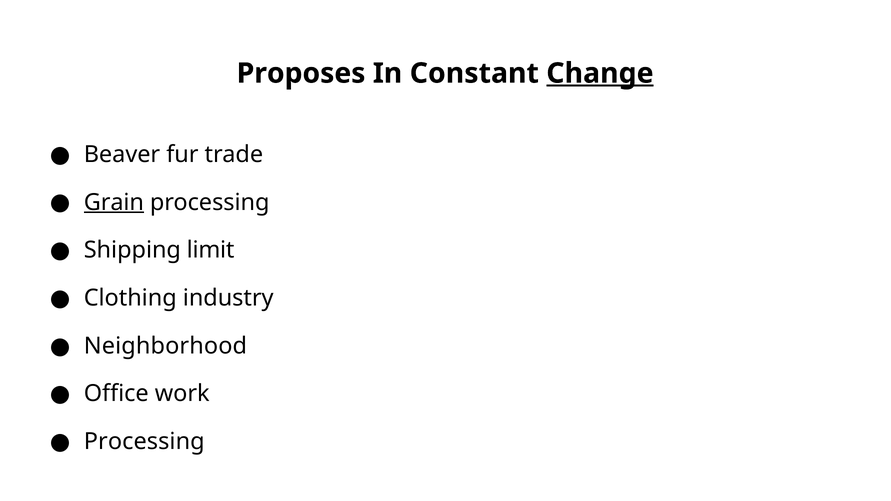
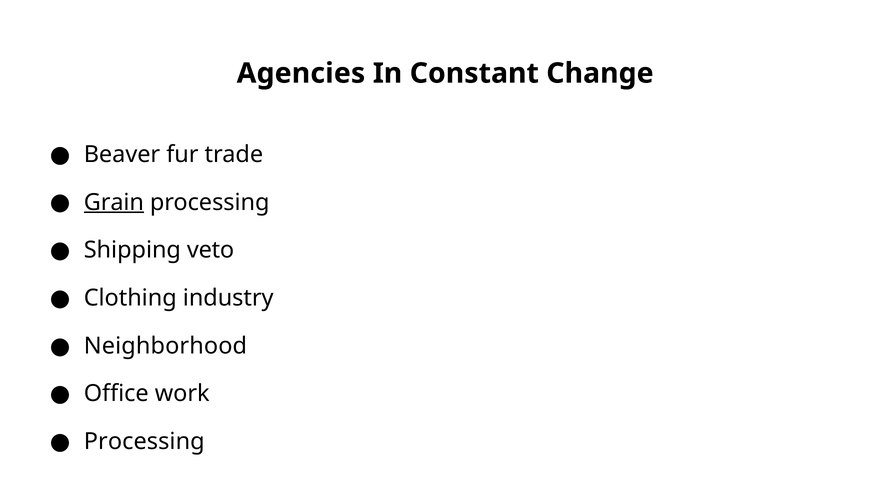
Proposes: Proposes -> Agencies
Change underline: present -> none
limit: limit -> veto
